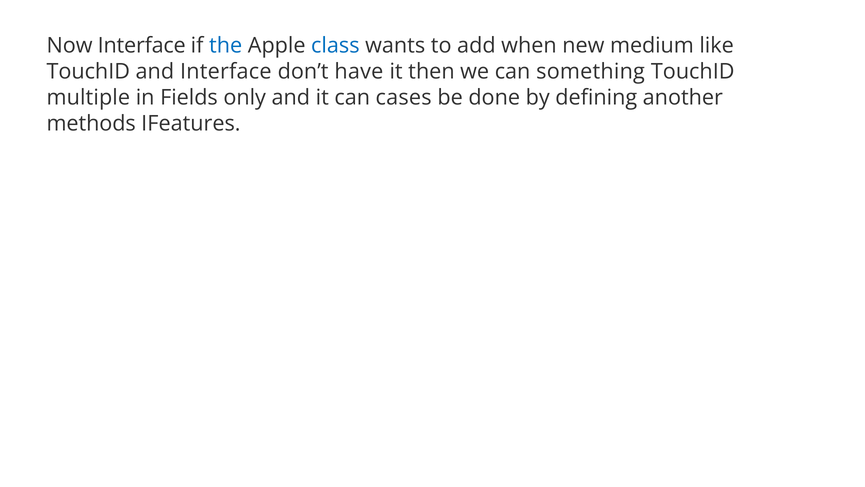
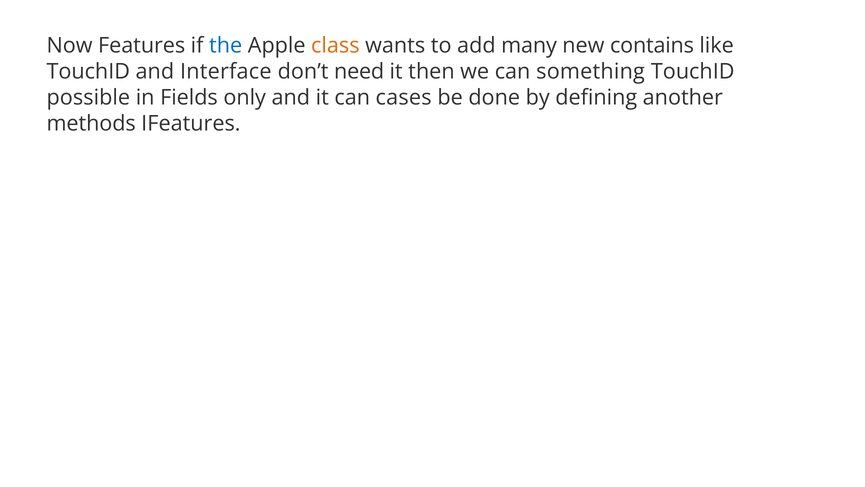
Now Interface: Interface -> Features
class colour: blue -> orange
when: when -> many
medium: medium -> contains
have: have -> need
multiple: multiple -> possible
